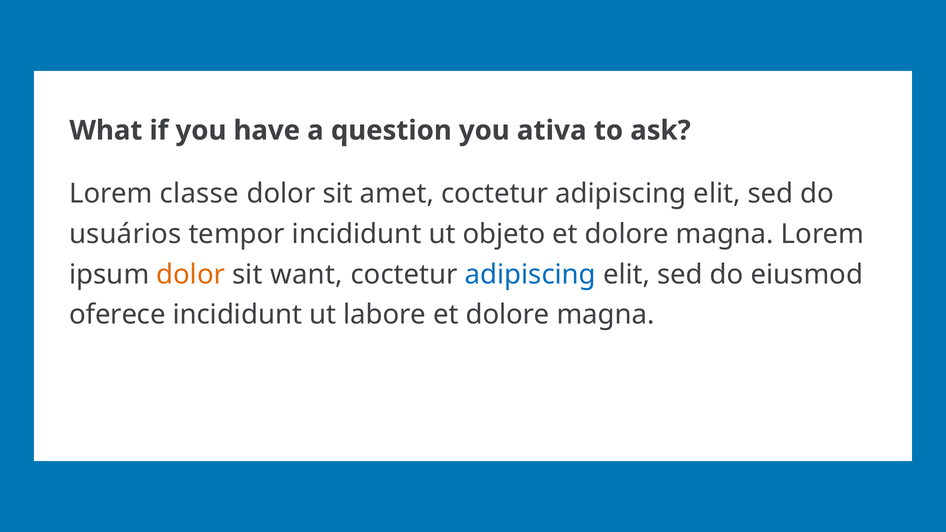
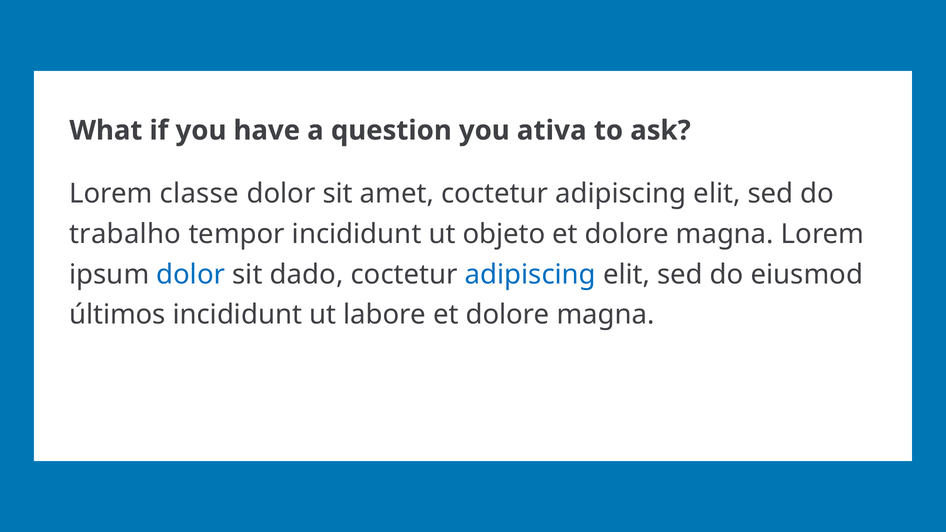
usuários: usuários -> trabalho
dolor at (191, 275) colour: orange -> blue
want: want -> dado
oferece: oferece -> últimos
